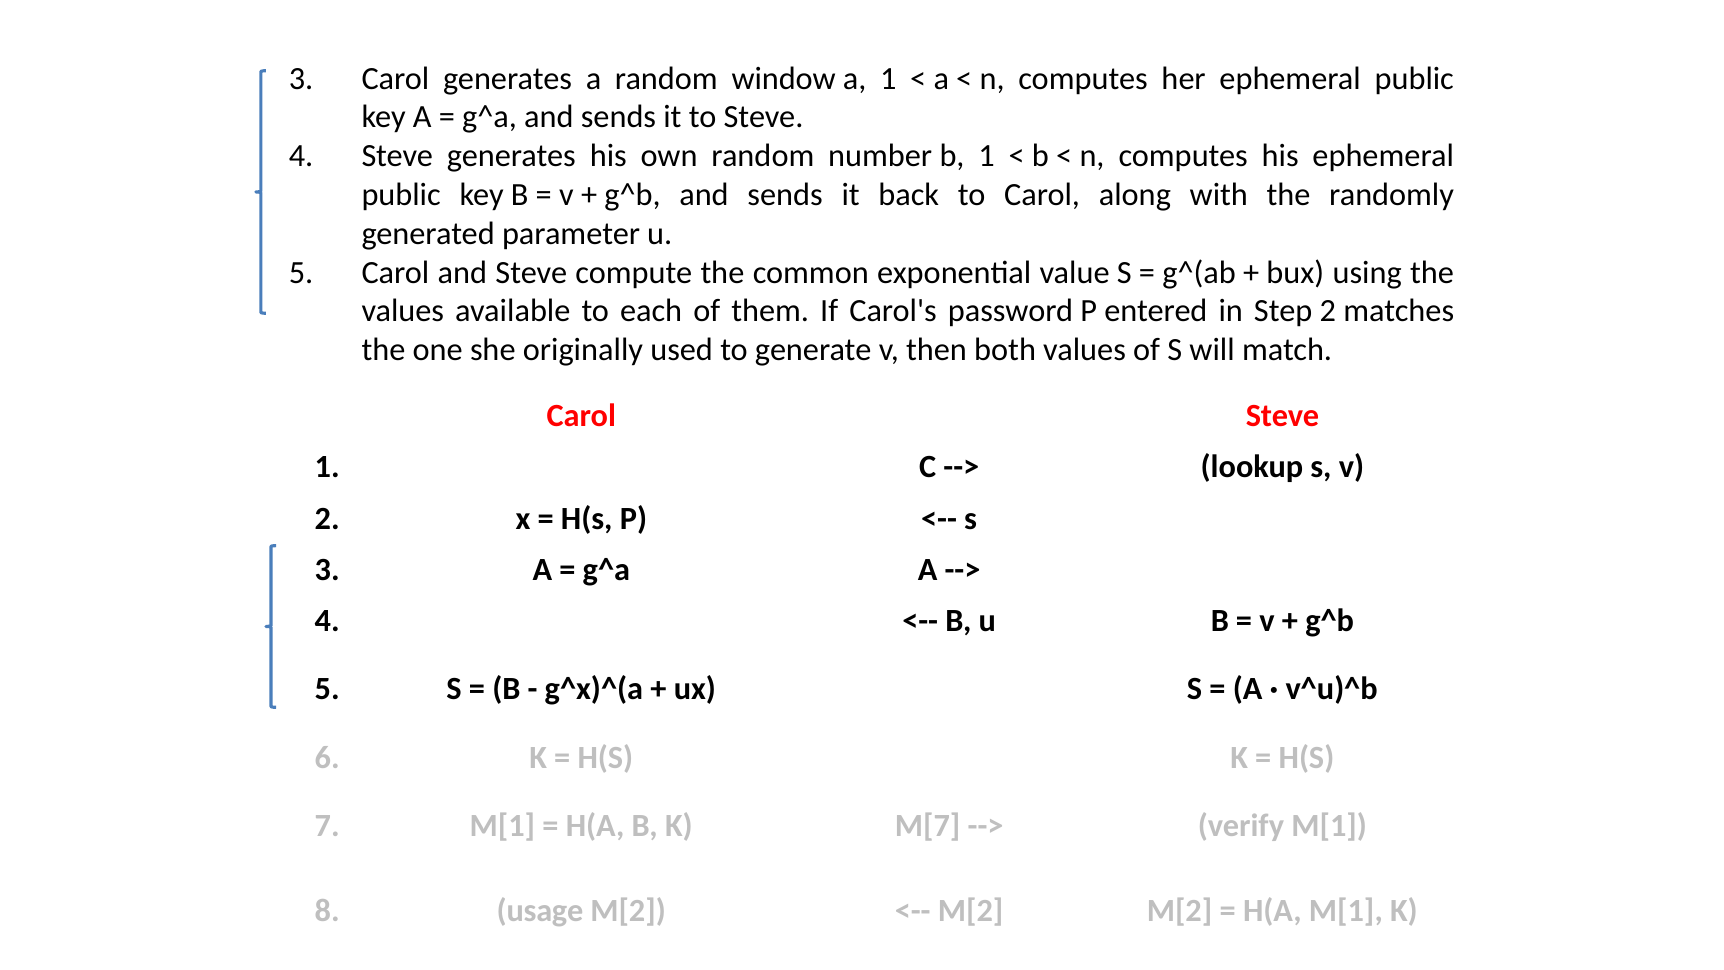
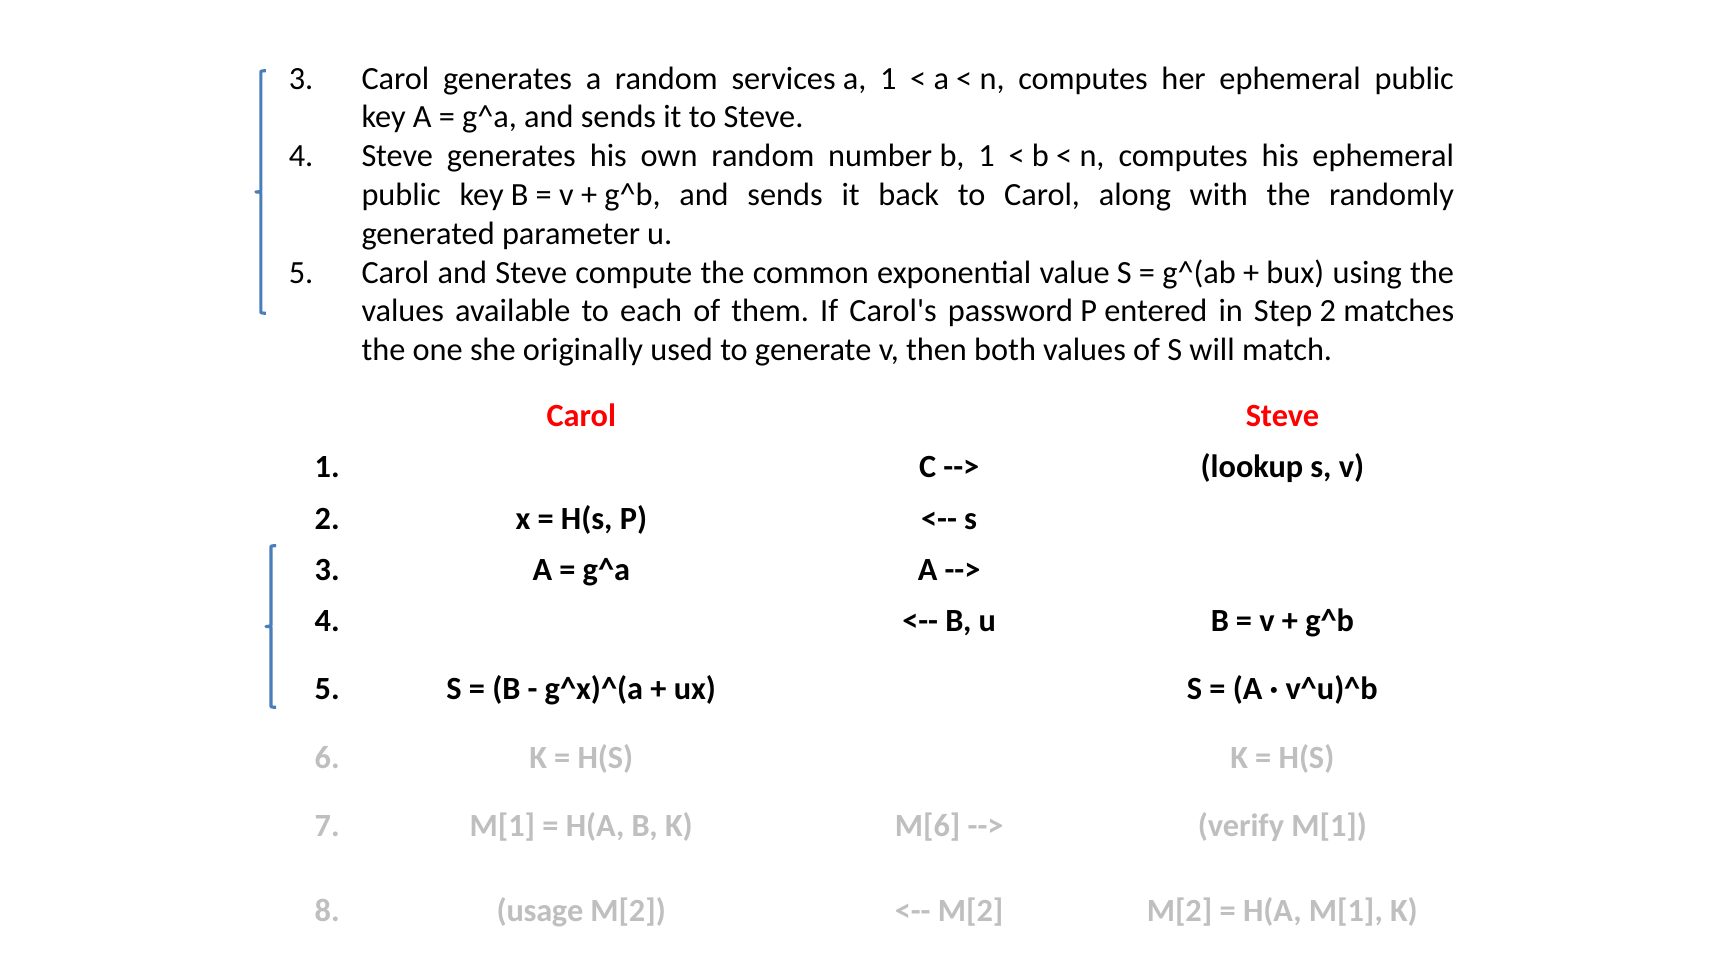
window: window -> services
M[7: M[7 -> M[6
